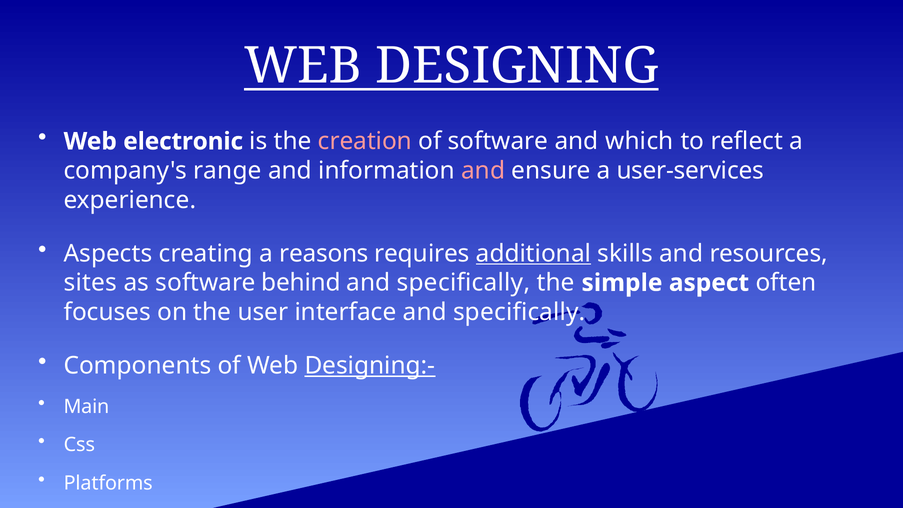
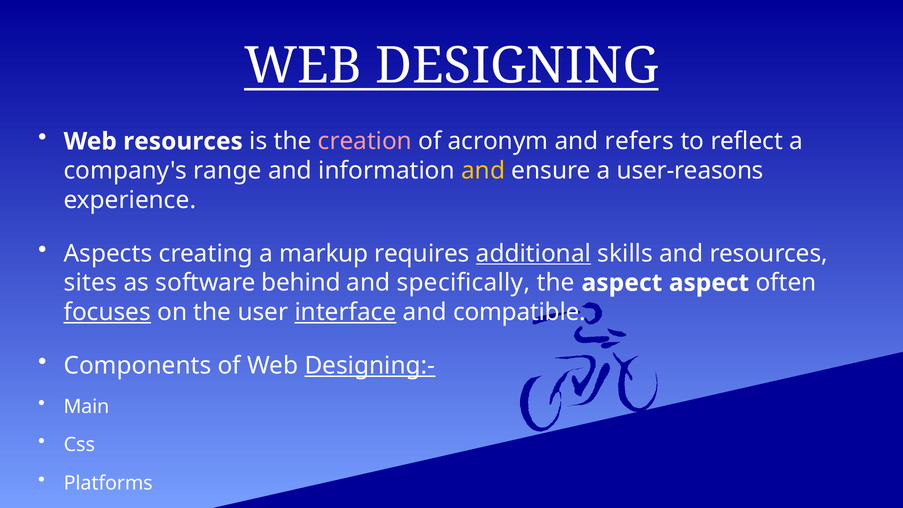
Web electronic: electronic -> resources
of software: software -> acronym
which: which -> refers
and at (483, 171) colour: pink -> yellow
user-services: user-services -> user-reasons
reasons: reasons -> markup
the simple: simple -> aspect
focuses underline: none -> present
interface underline: none -> present
specifically at (519, 312): specifically -> compatible
